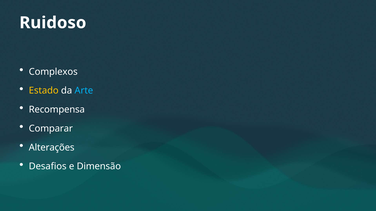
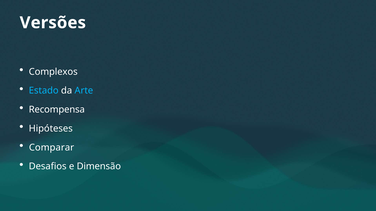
Ruidoso: Ruidoso -> Versões
Estado colour: yellow -> light blue
Comparar: Comparar -> Hipóteses
Alterações: Alterações -> Comparar
